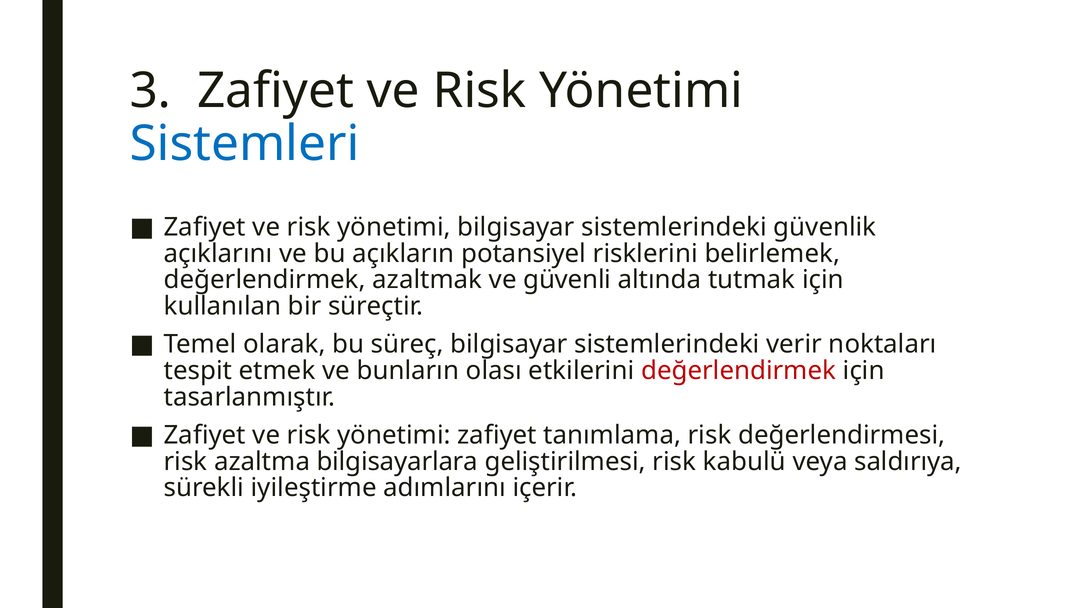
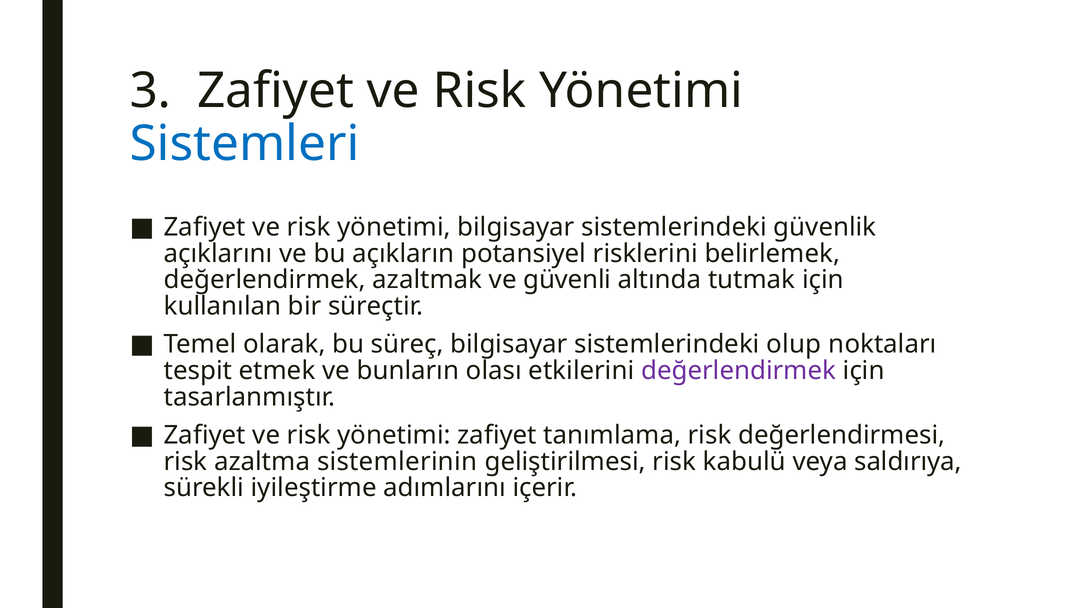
verir: verir -> olup
değerlendirmek at (739, 371) colour: red -> purple
bilgisayarlara: bilgisayarlara -> sistemlerinin
